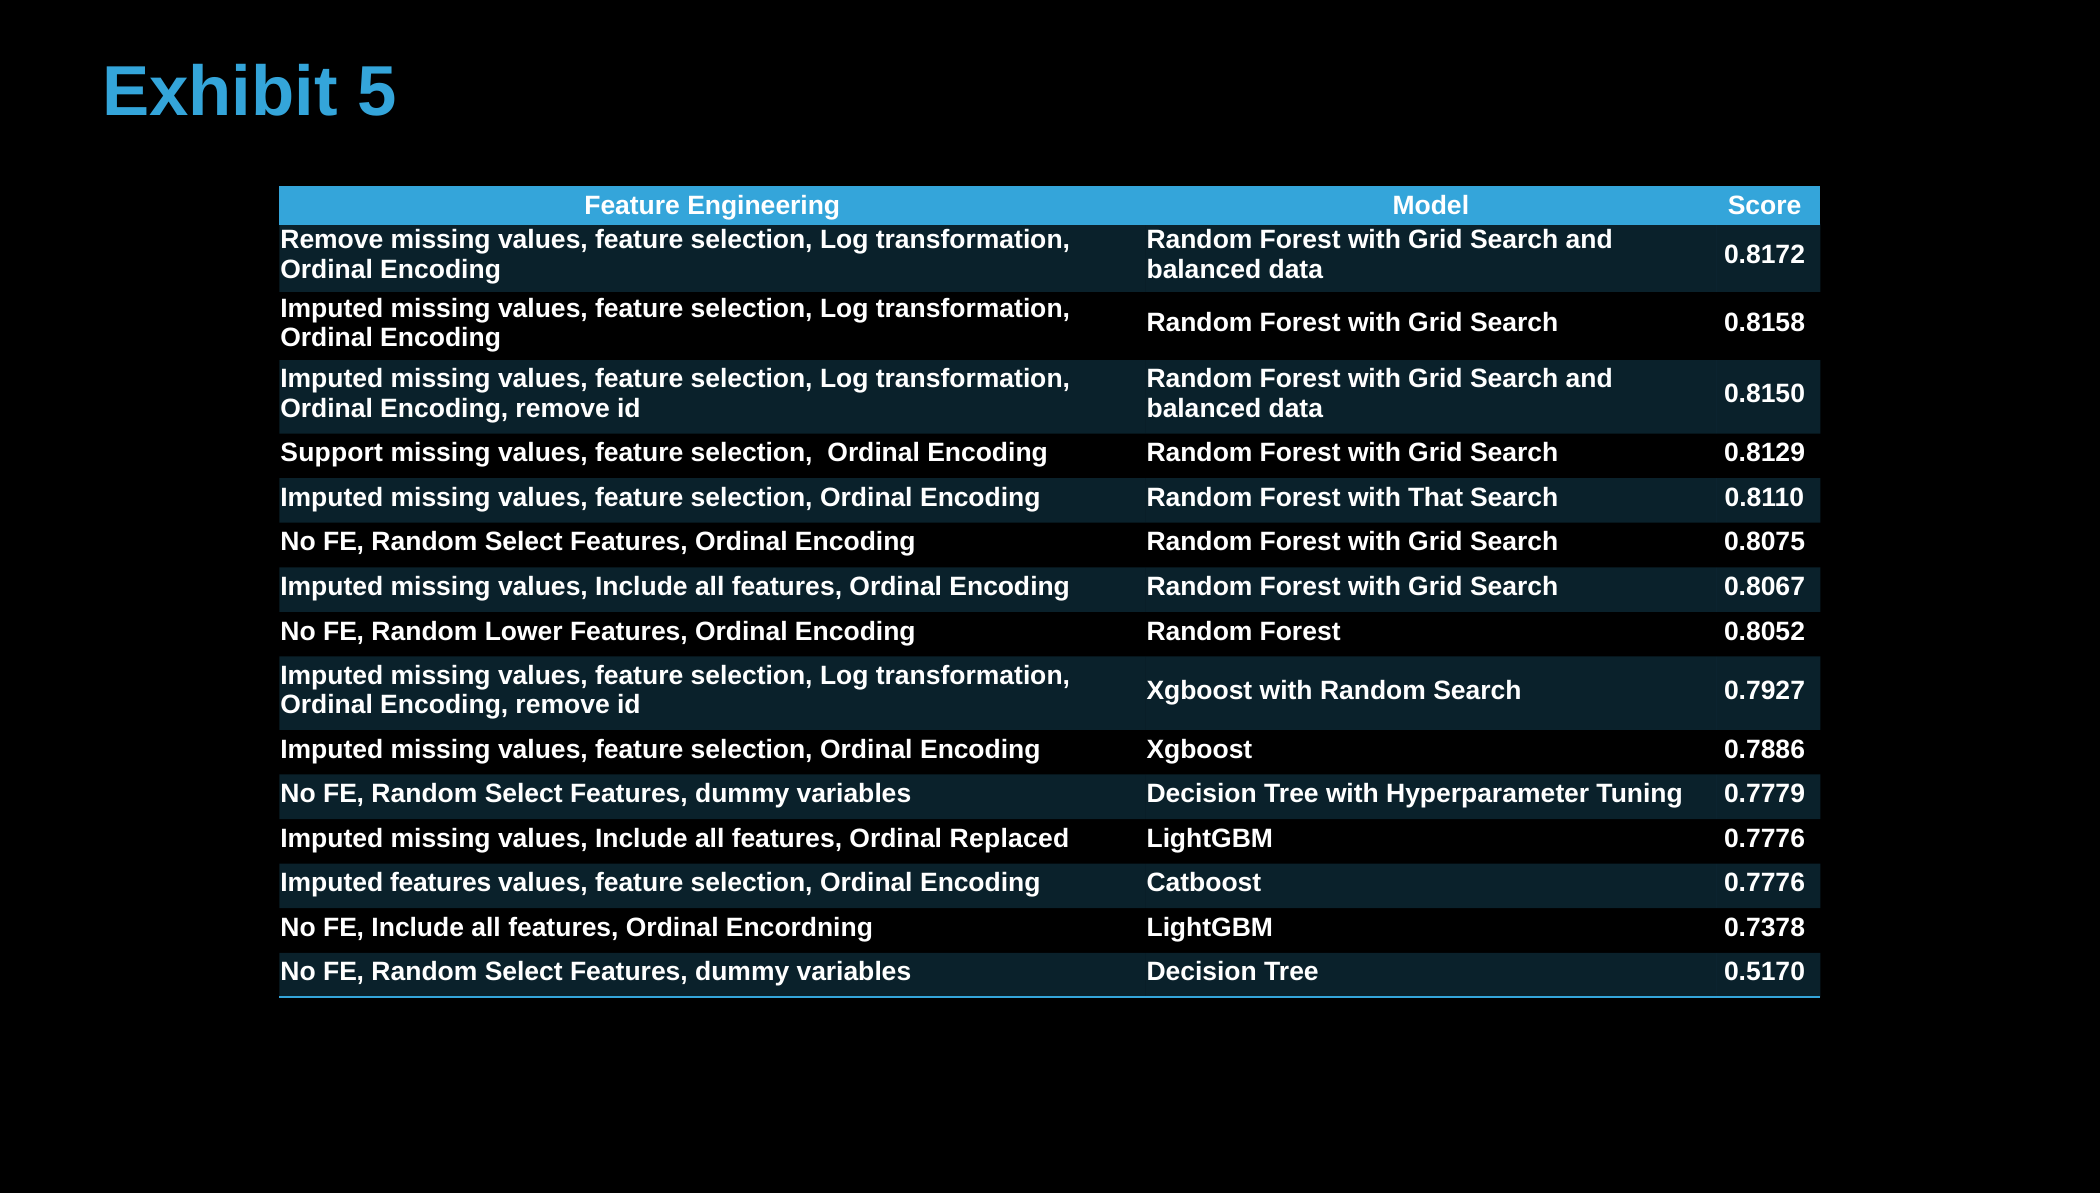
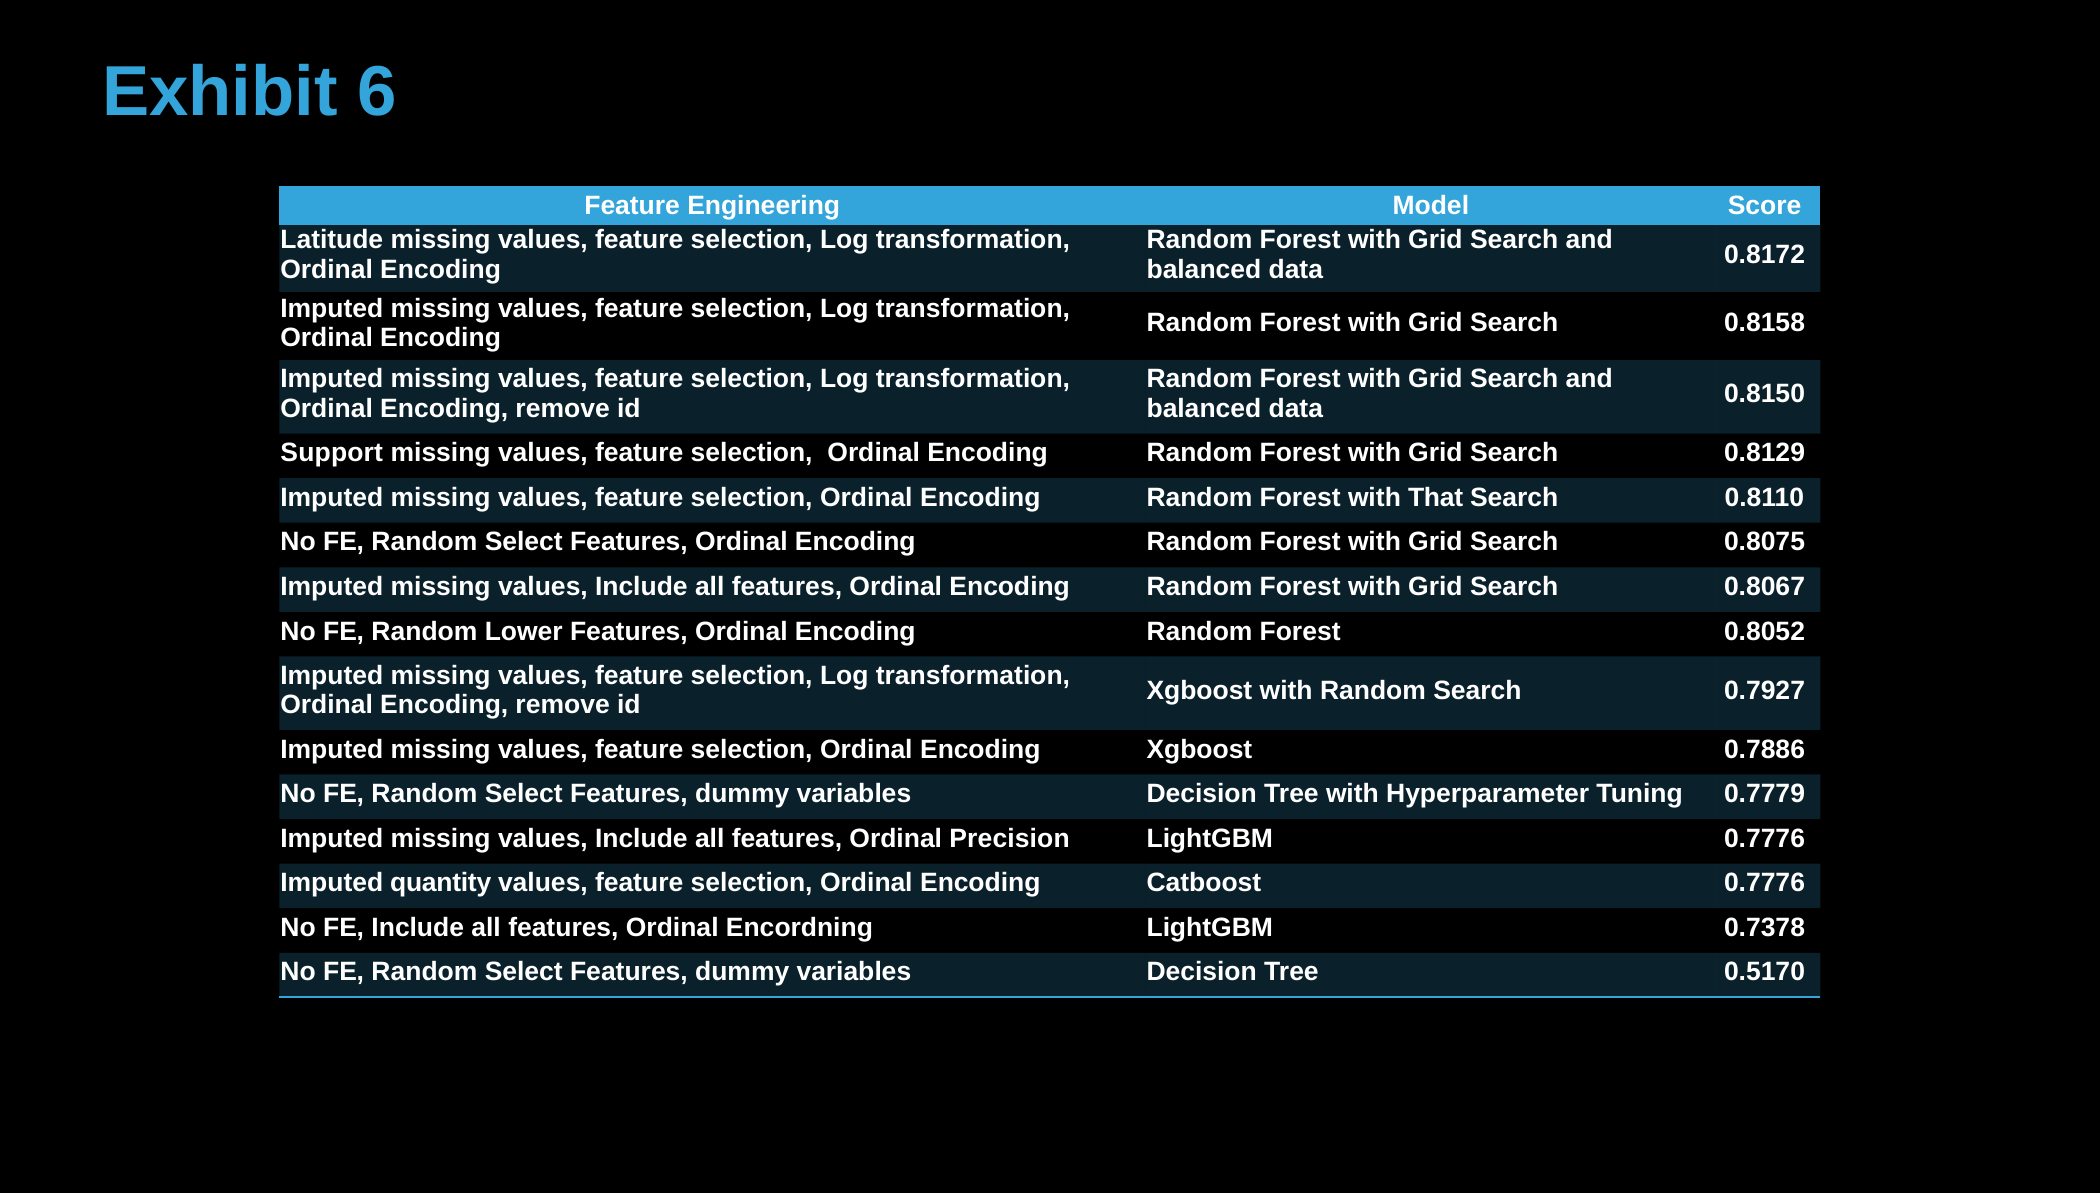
5: 5 -> 6
Remove at (332, 240): Remove -> Latitude
Replaced: Replaced -> Precision
Imputed features: features -> quantity
